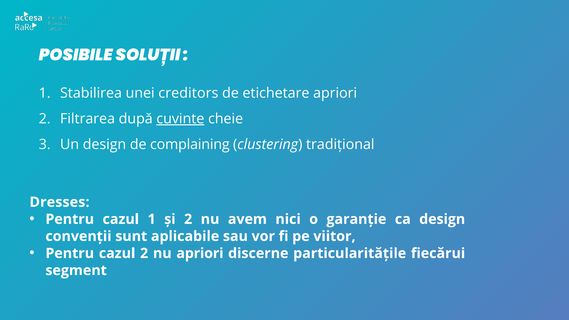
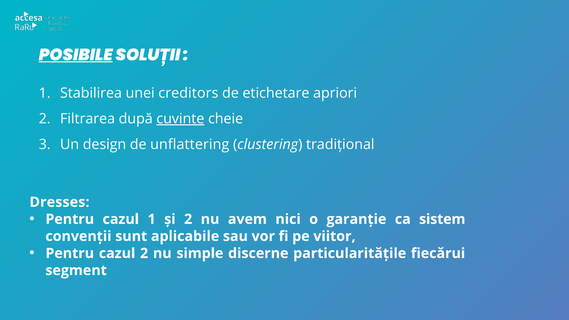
POSIBILE underline: none -> present
complaining: complaining -> unflattering
ca design: design -> sistem
nu apriori: apriori -> simple
